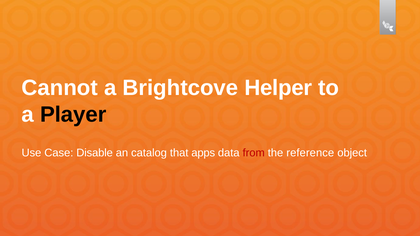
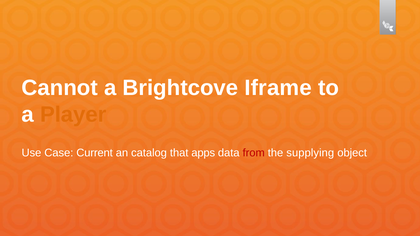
Helper: Helper -> Iframe
Player colour: black -> orange
Disable: Disable -> Current
reference: reference -> supplying
